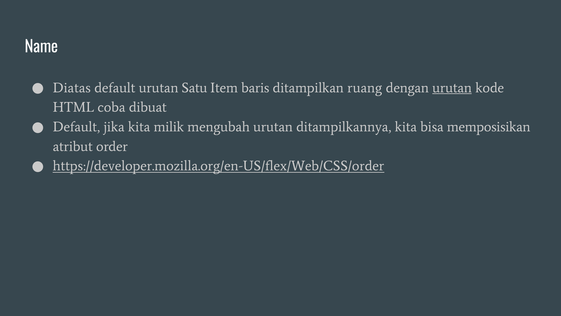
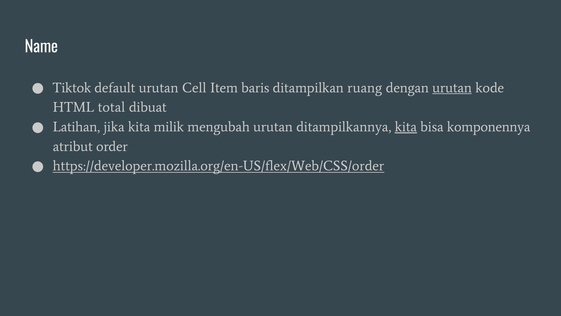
Diatas: Diatas -> Tiktok
Satu: Satu -> Cell
coba: coba -> total
Default at (76, 127): Default -> Latihan
kita at (406, 127) underline: none -> present
memposisikan: memposisikan -> komponennya
